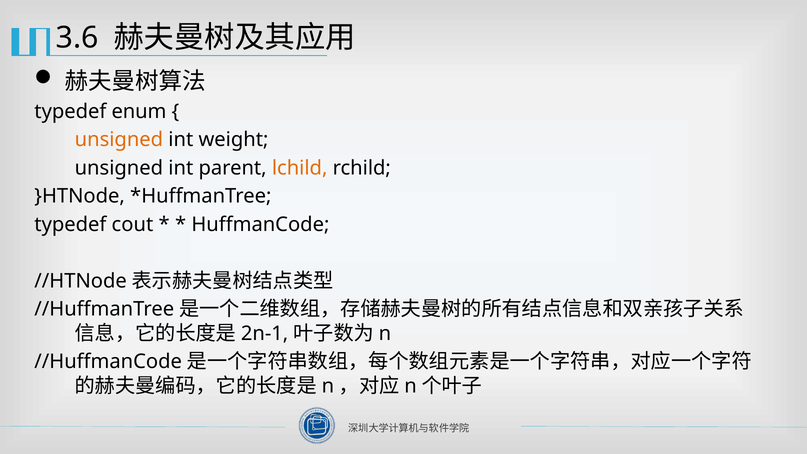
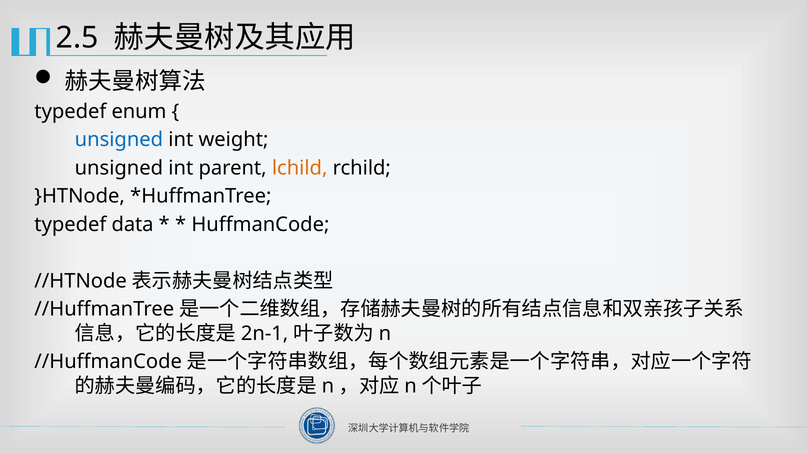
3.6: 3.6 -> 2.5
unsigned at (119, 140) colour: orange -> blue
cout: cout -> data
